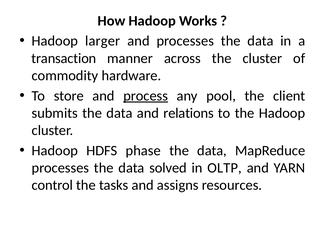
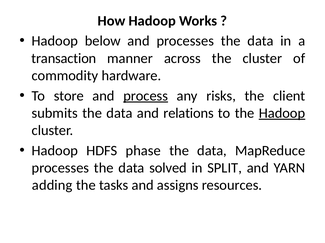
larger: larger -> below
pool: pool -> risks
Hadoop at (282, 113) underline: none -> present
OLTP: OLTP -> SPLIT
control: control -> adding
